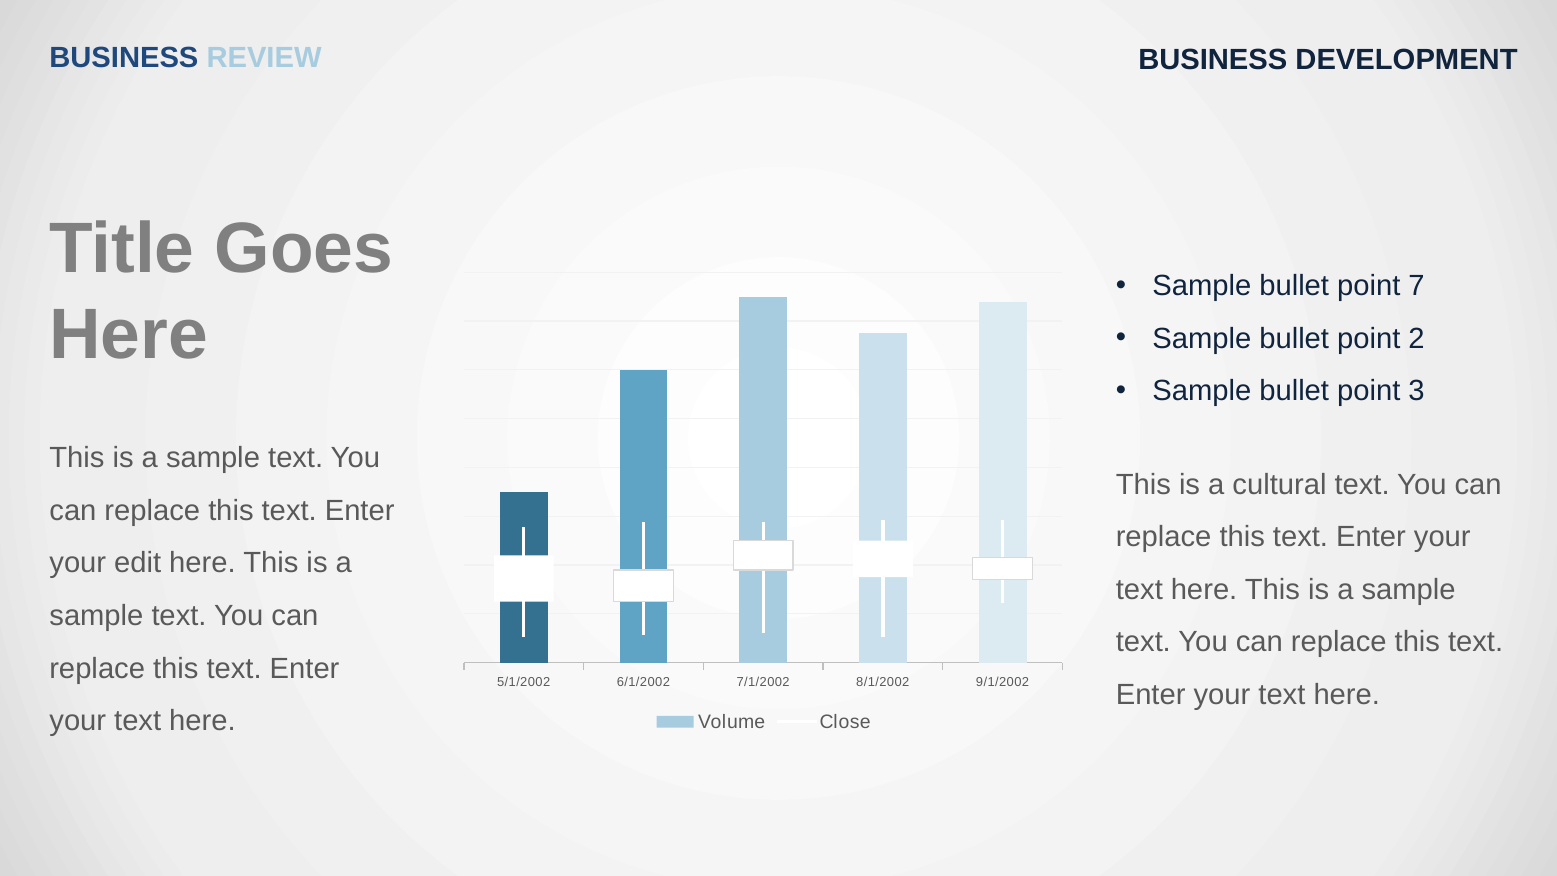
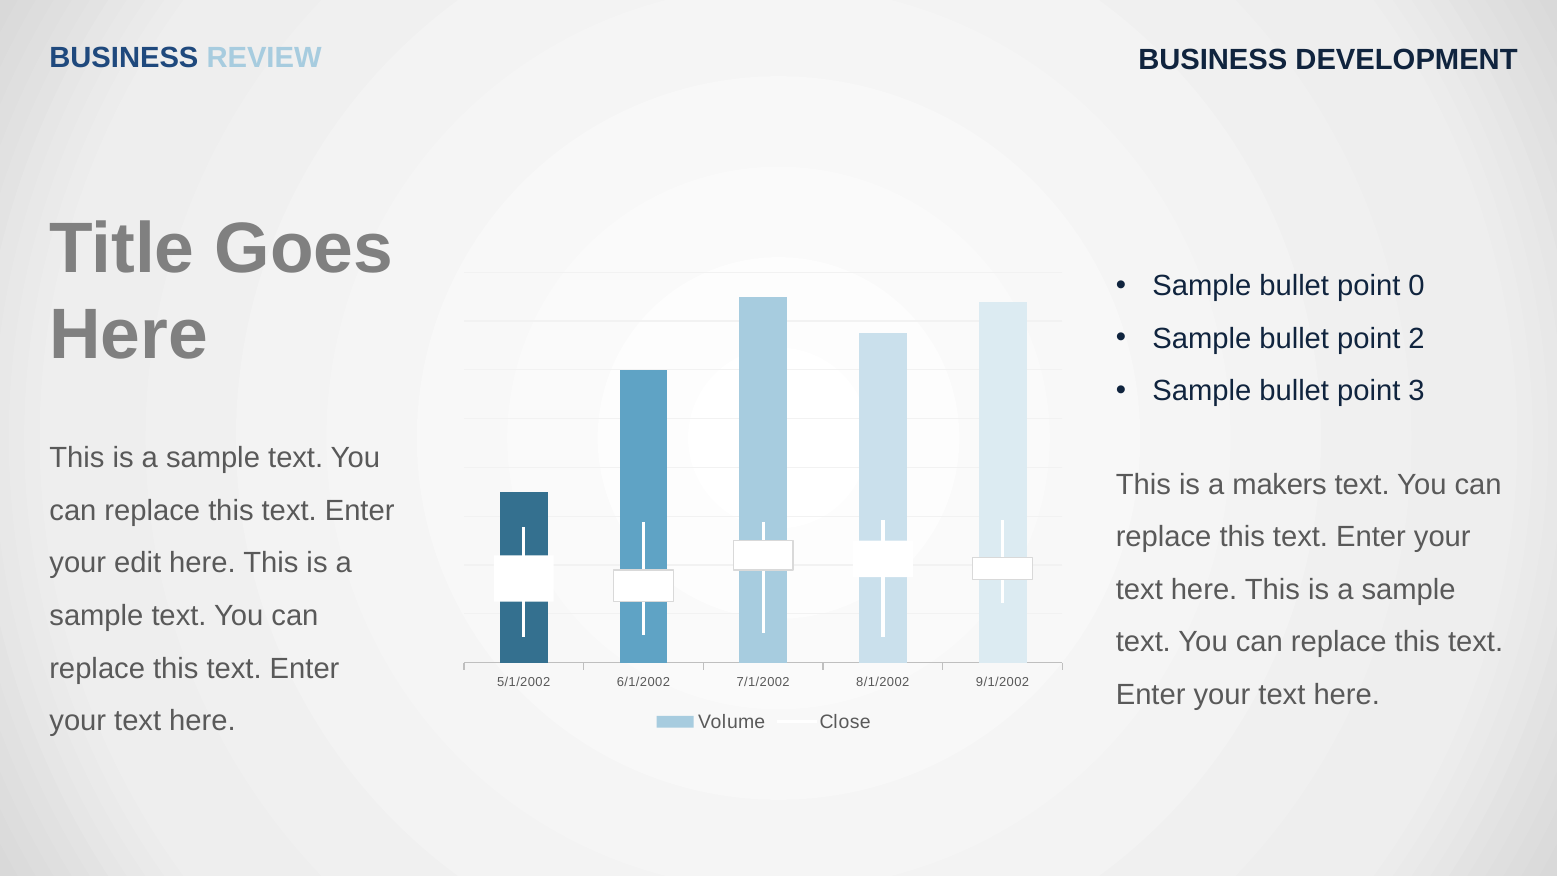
7: 7 -> 0
cultural: cultural -> makers
